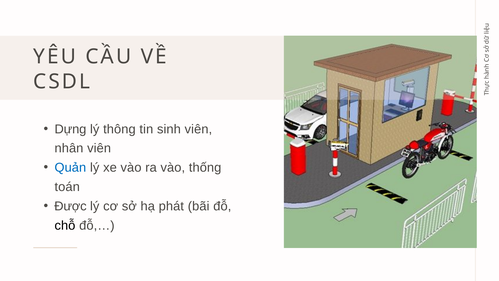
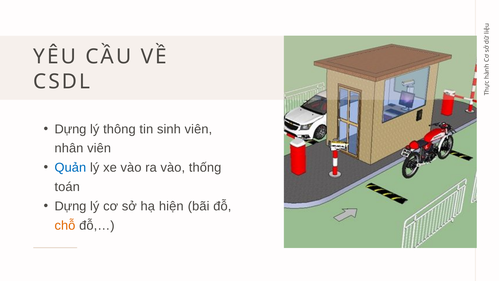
Được at (70, 206): Được -> Dựng
phát: phát -> hiện
chỗ colour: black -> orange
